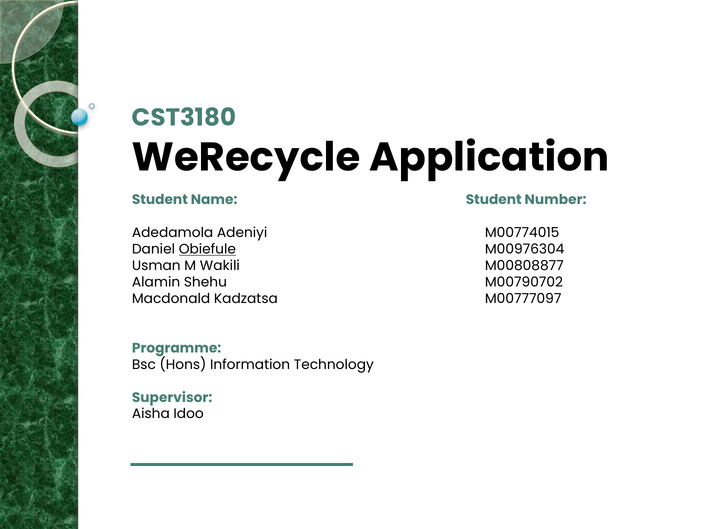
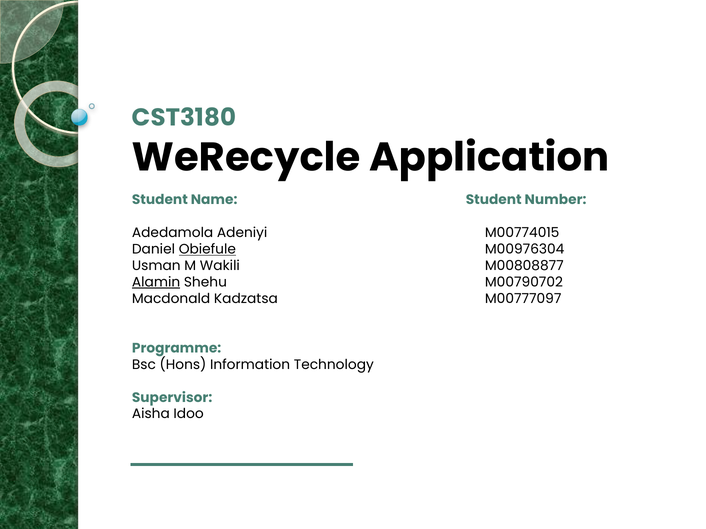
Alamin underline: none -> present
